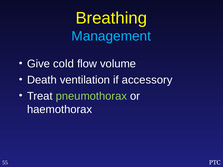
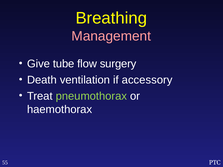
Management colour: light blue -> pink
cold: cold -> tube
volume: volume -> surgery
